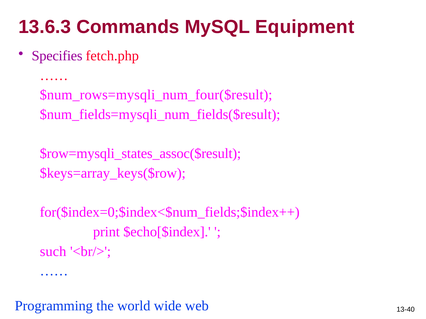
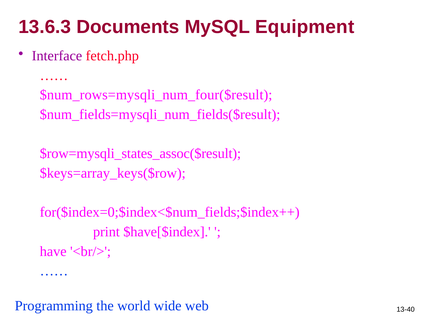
Commands: Commands -> Documents
Specifies: Specifies -> Interface
$echo[$index: $echo[$index -> $have[$index
such: such -> have
